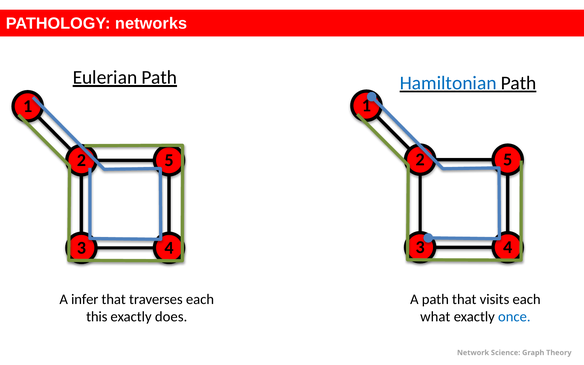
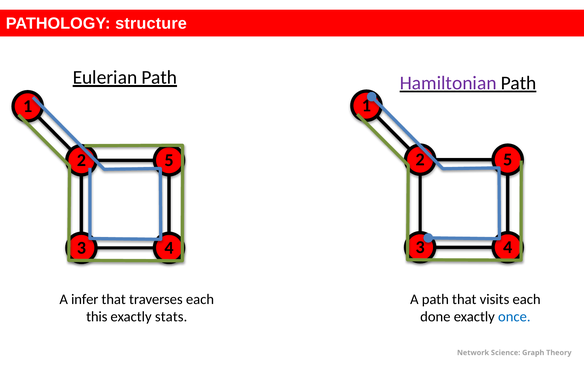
networks: networks -> structure
Hamiltonian colour: blue -> purple
does: does -> stats
what: what -> done
